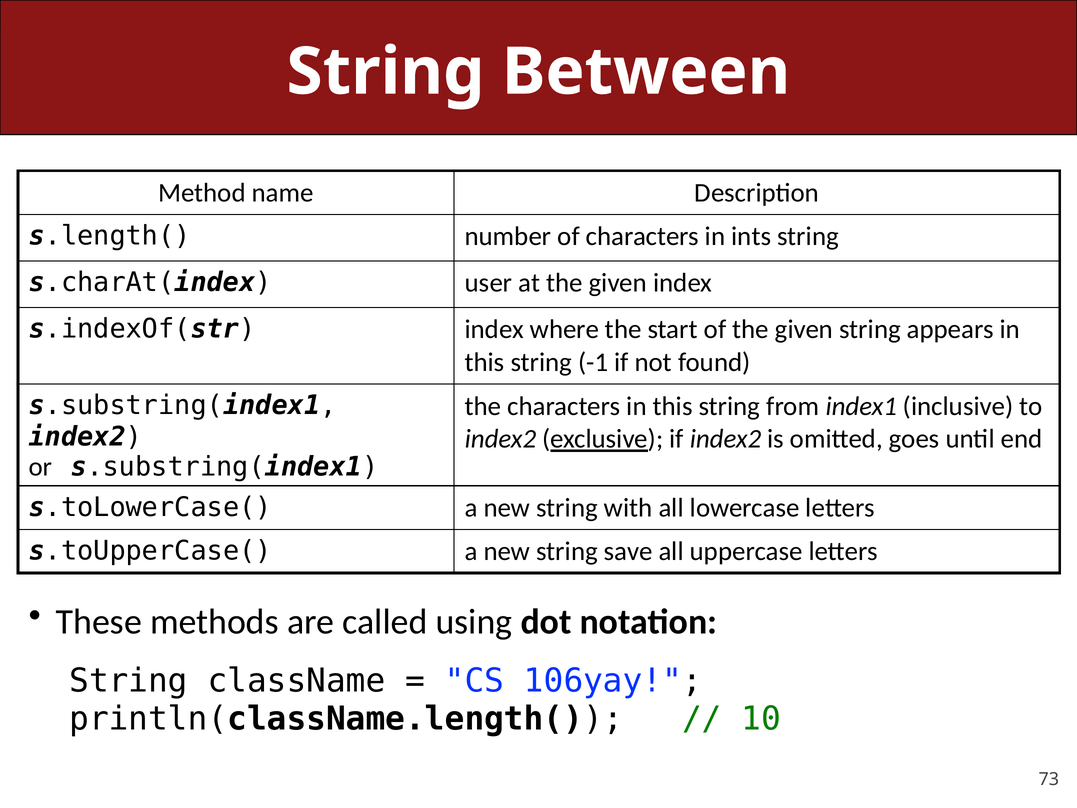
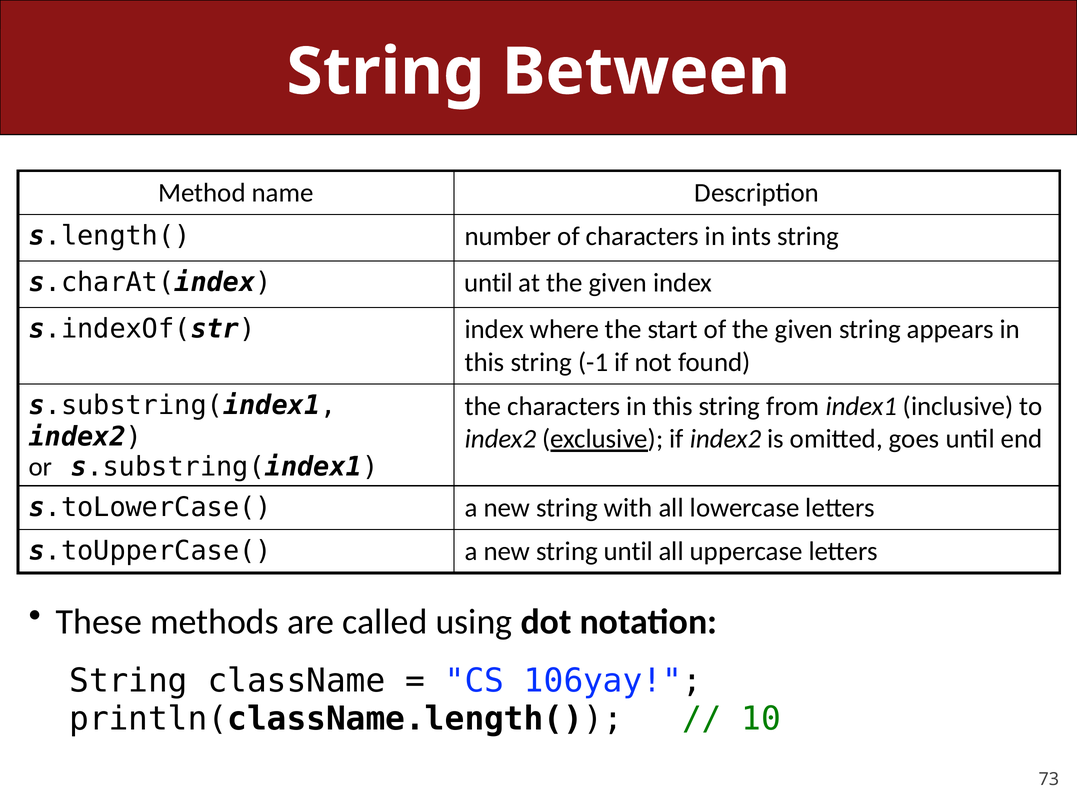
s.charAt(index user: user -> until
string save: save -> until
